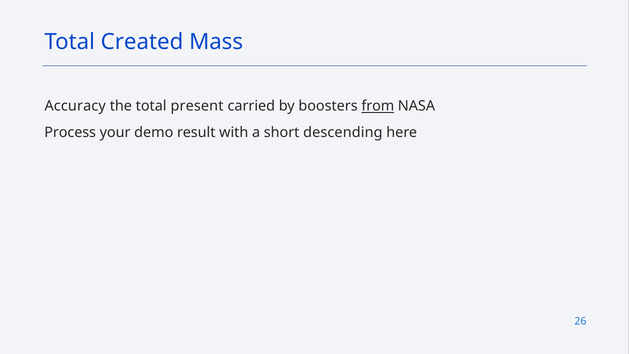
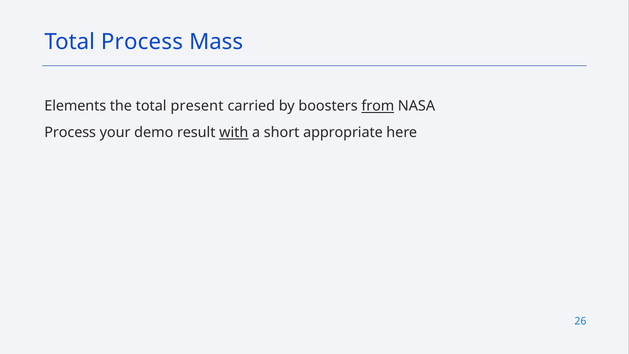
Total Created: Created -> Process
Accuracy: Accuracy -> Elements
with underline: none -> present
descending: descending -> appropriate
